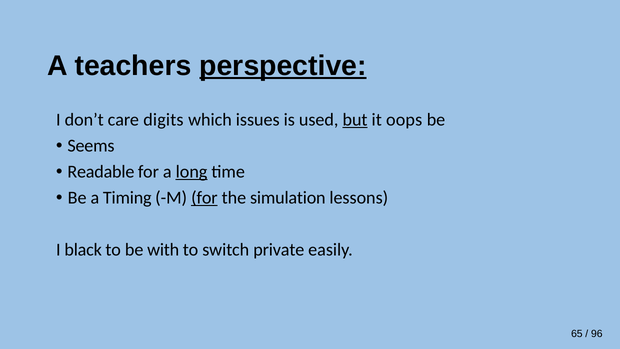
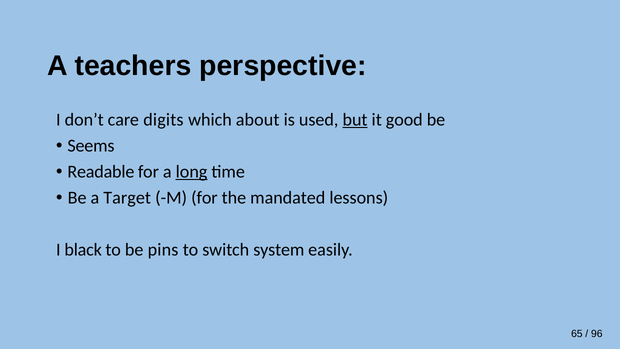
perspective underline: present -> none
issues: issues -> about
oops: oops -> good
Timing: Timing -> Target
for at (204, 198) underline: present -> none
simulation: simulation -> mandated
with: with -> pins
private: private -> system
